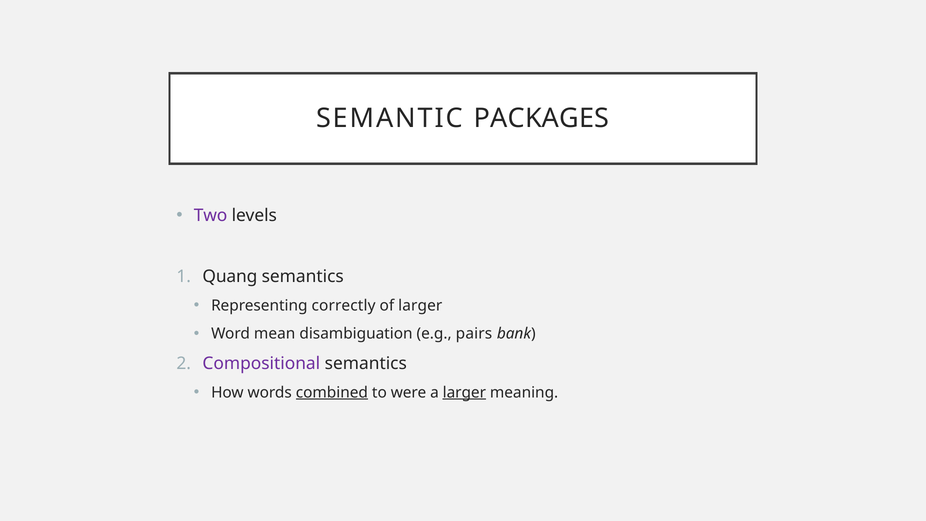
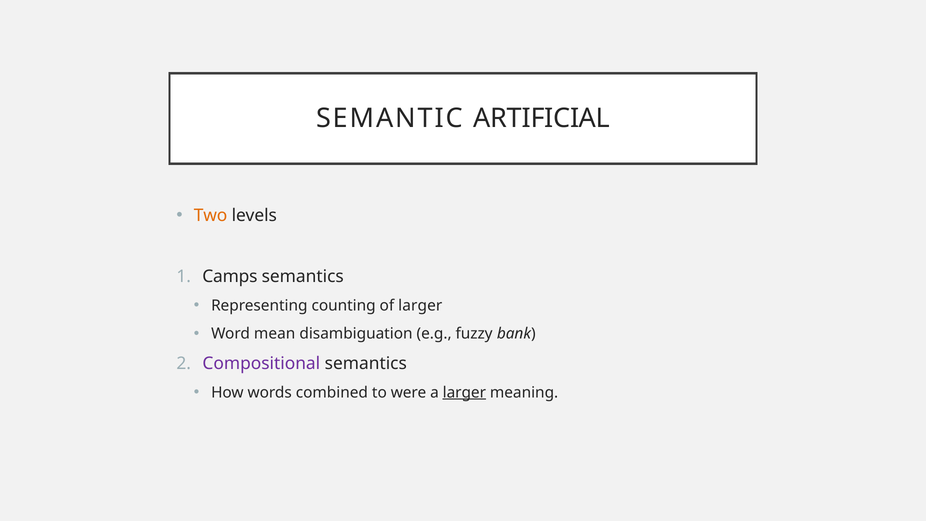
PACKAGES: PACKAGES -> ARTIFICIAL
Two colour: purple -> orange
Quang: Quang -> Camps
correctly: correctly -> counting
pairs: pairs -> fuzzy
combined underline: present -> none
